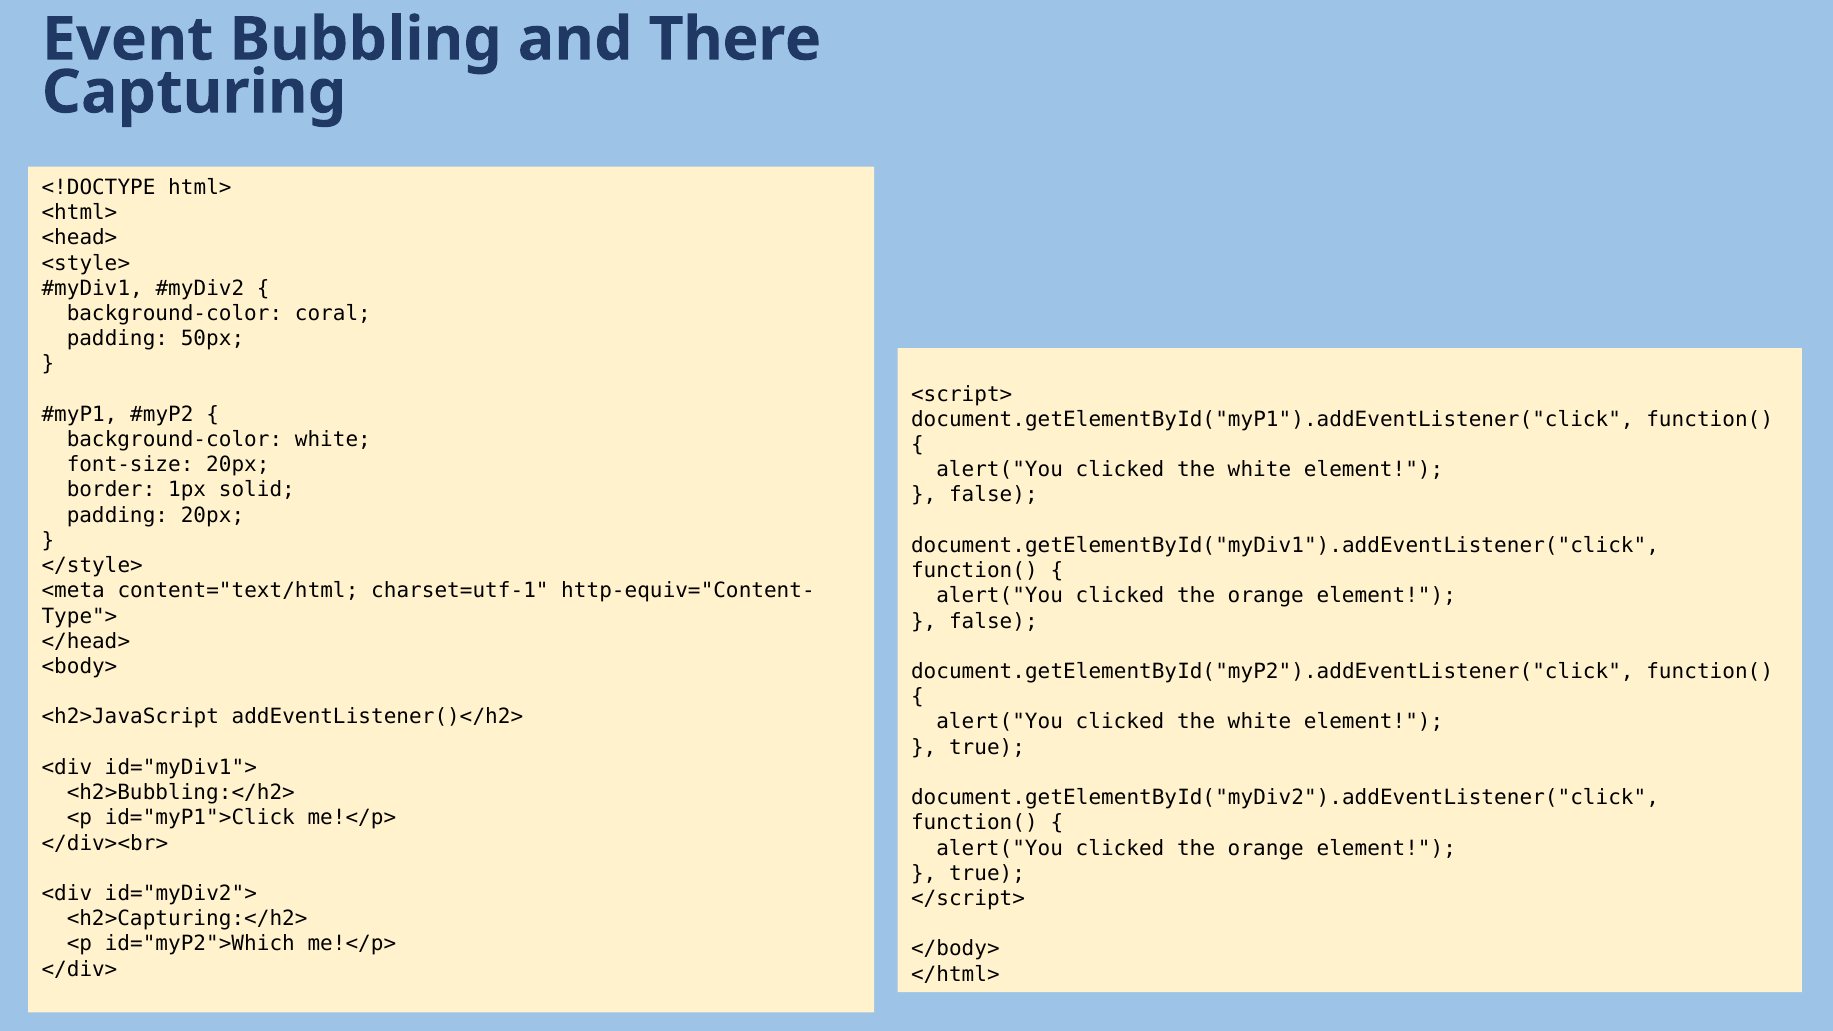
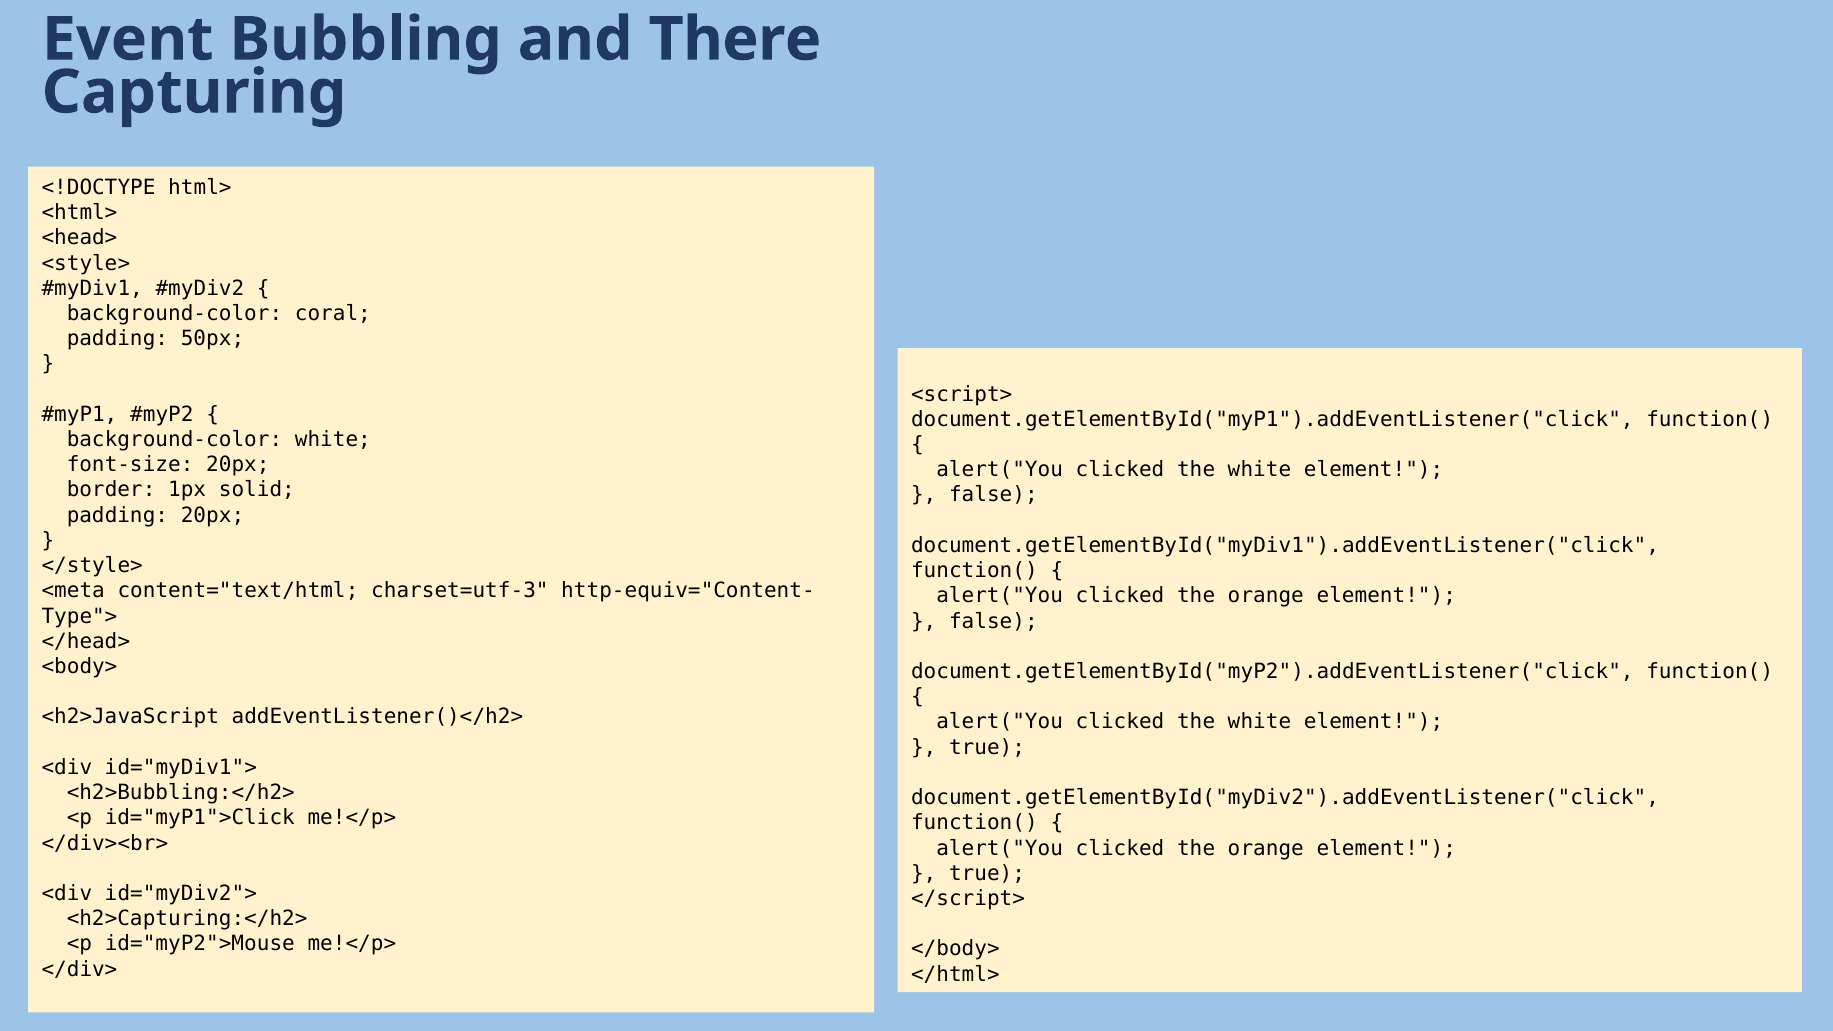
charset=utf-1: charset=utf-1 -> charset=utf-3
id="myP2">Which: id="myP2">Which -> id="myP2">Mouse
